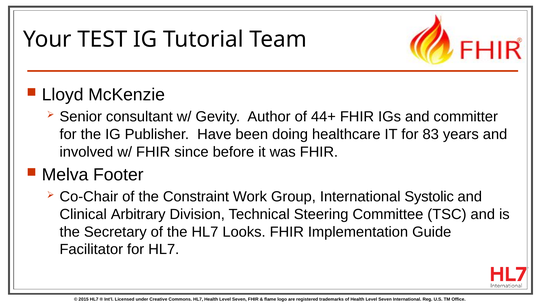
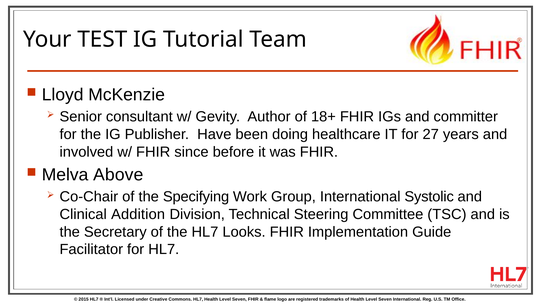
44+: 44+ -> 18+
83: 83 -> 27
Footer: Footer -> Above
Constraint: Constraint -> Specifying
Arbitrary: Arbitrary -> Addition
